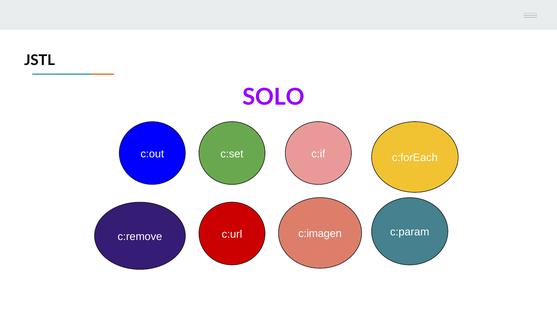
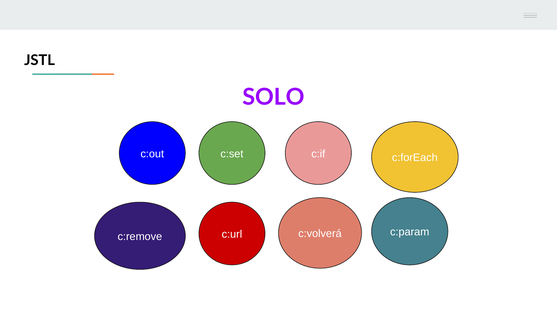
c:imagen: c:imagen -> c:volverá
